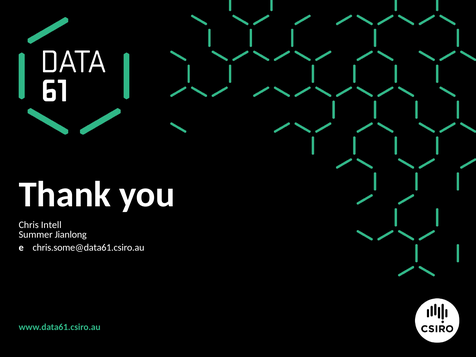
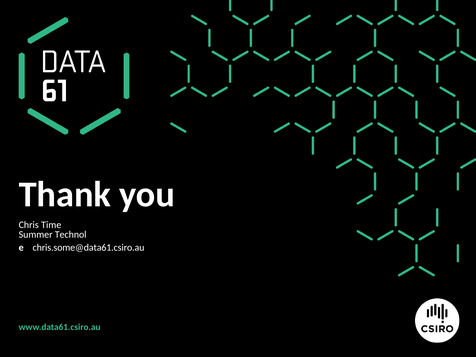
Intell: Intell -> Time
Jianlong: Jianlong -> Technol
